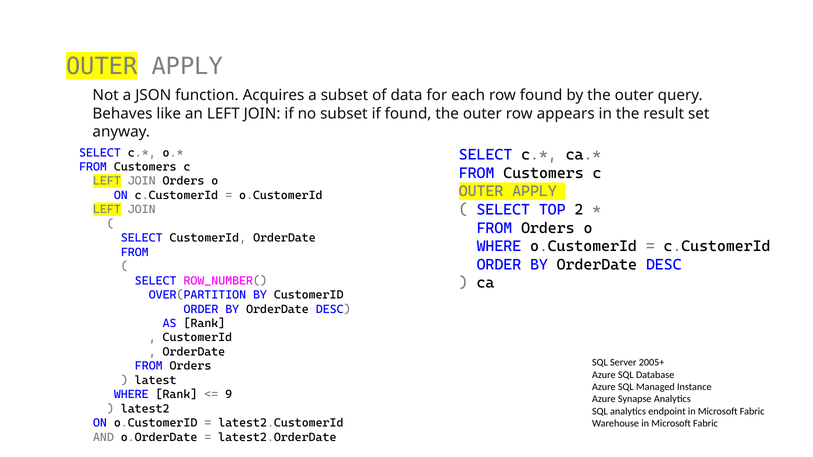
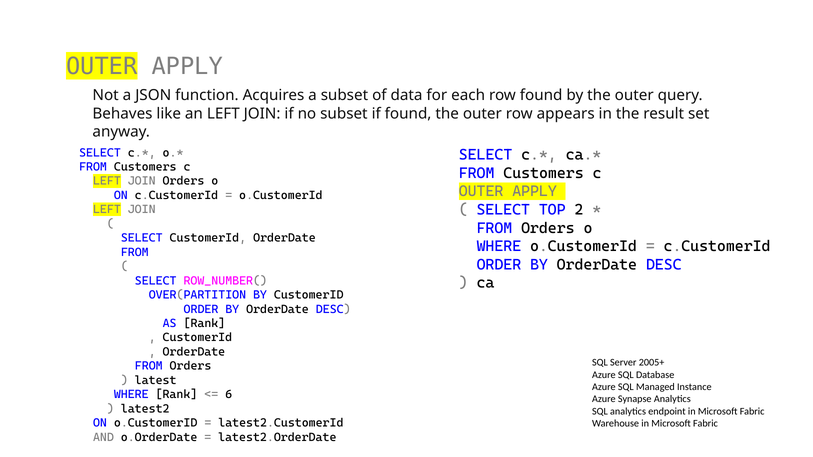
9: 9 -> 6
